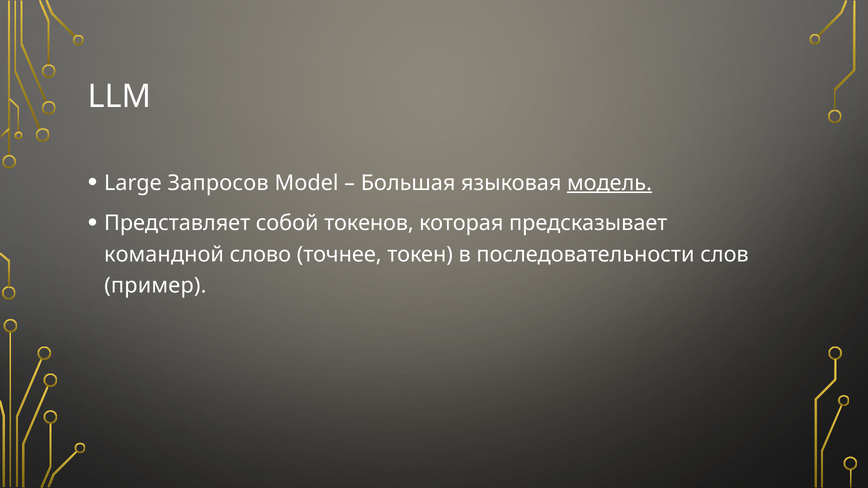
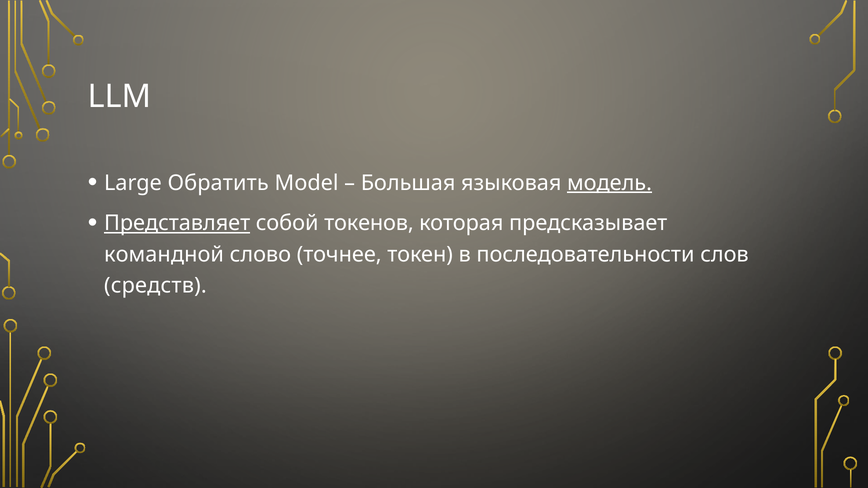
Запросов: Запросов -> Обратить
Представляет underline: none -> present
пример: пример -> средств
